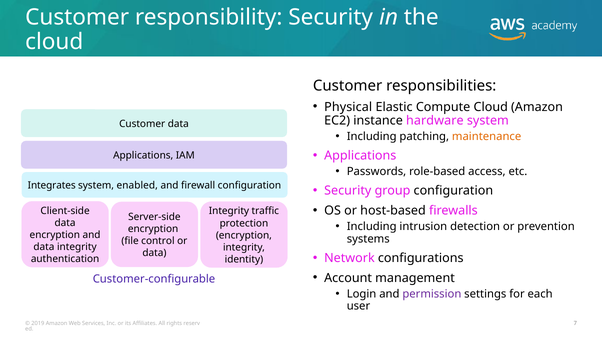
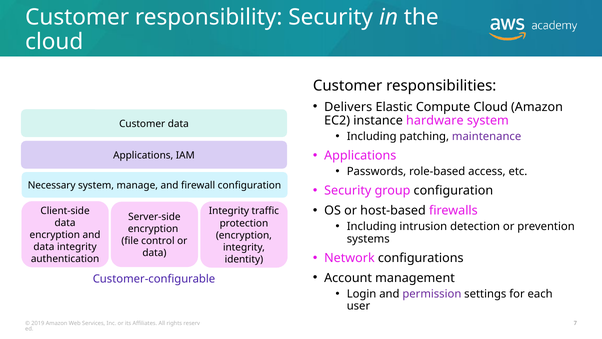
Physical: Physical -> Delivers
maintenance colour: orange -> purple
Integrates: Integrates -> Necessary
enabled: enabled -> manage
